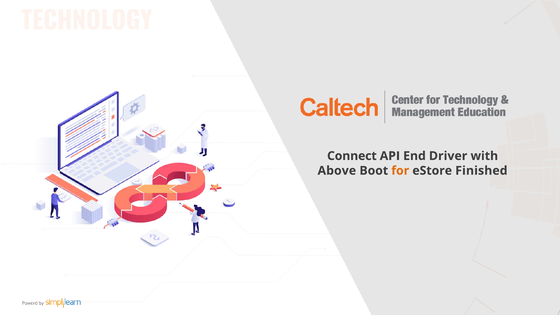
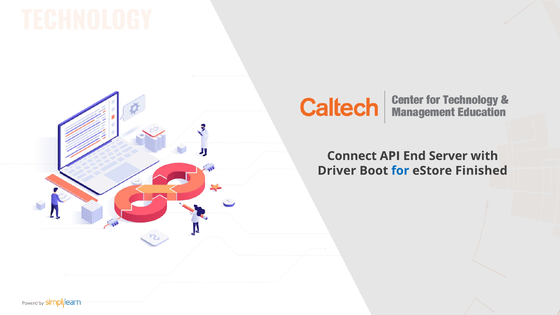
Driver: Driver -> Server
Above: Above -> Driver
for colour: orange -> blue
